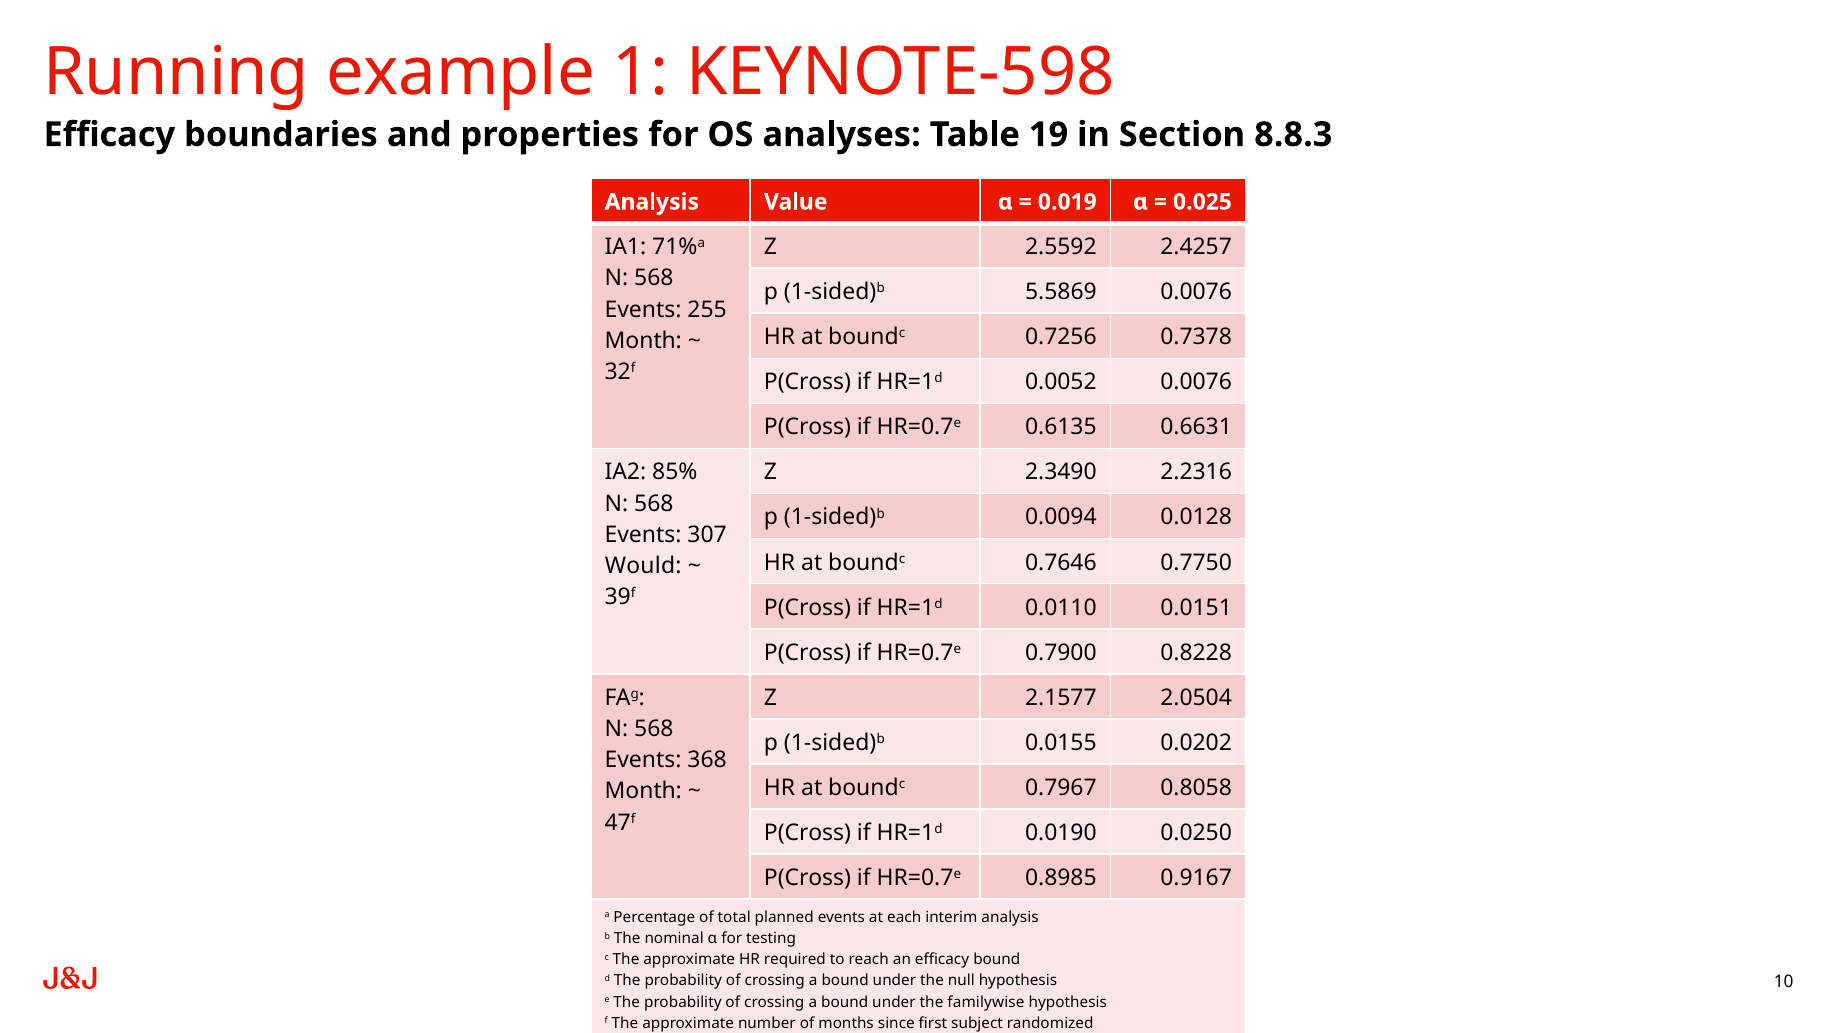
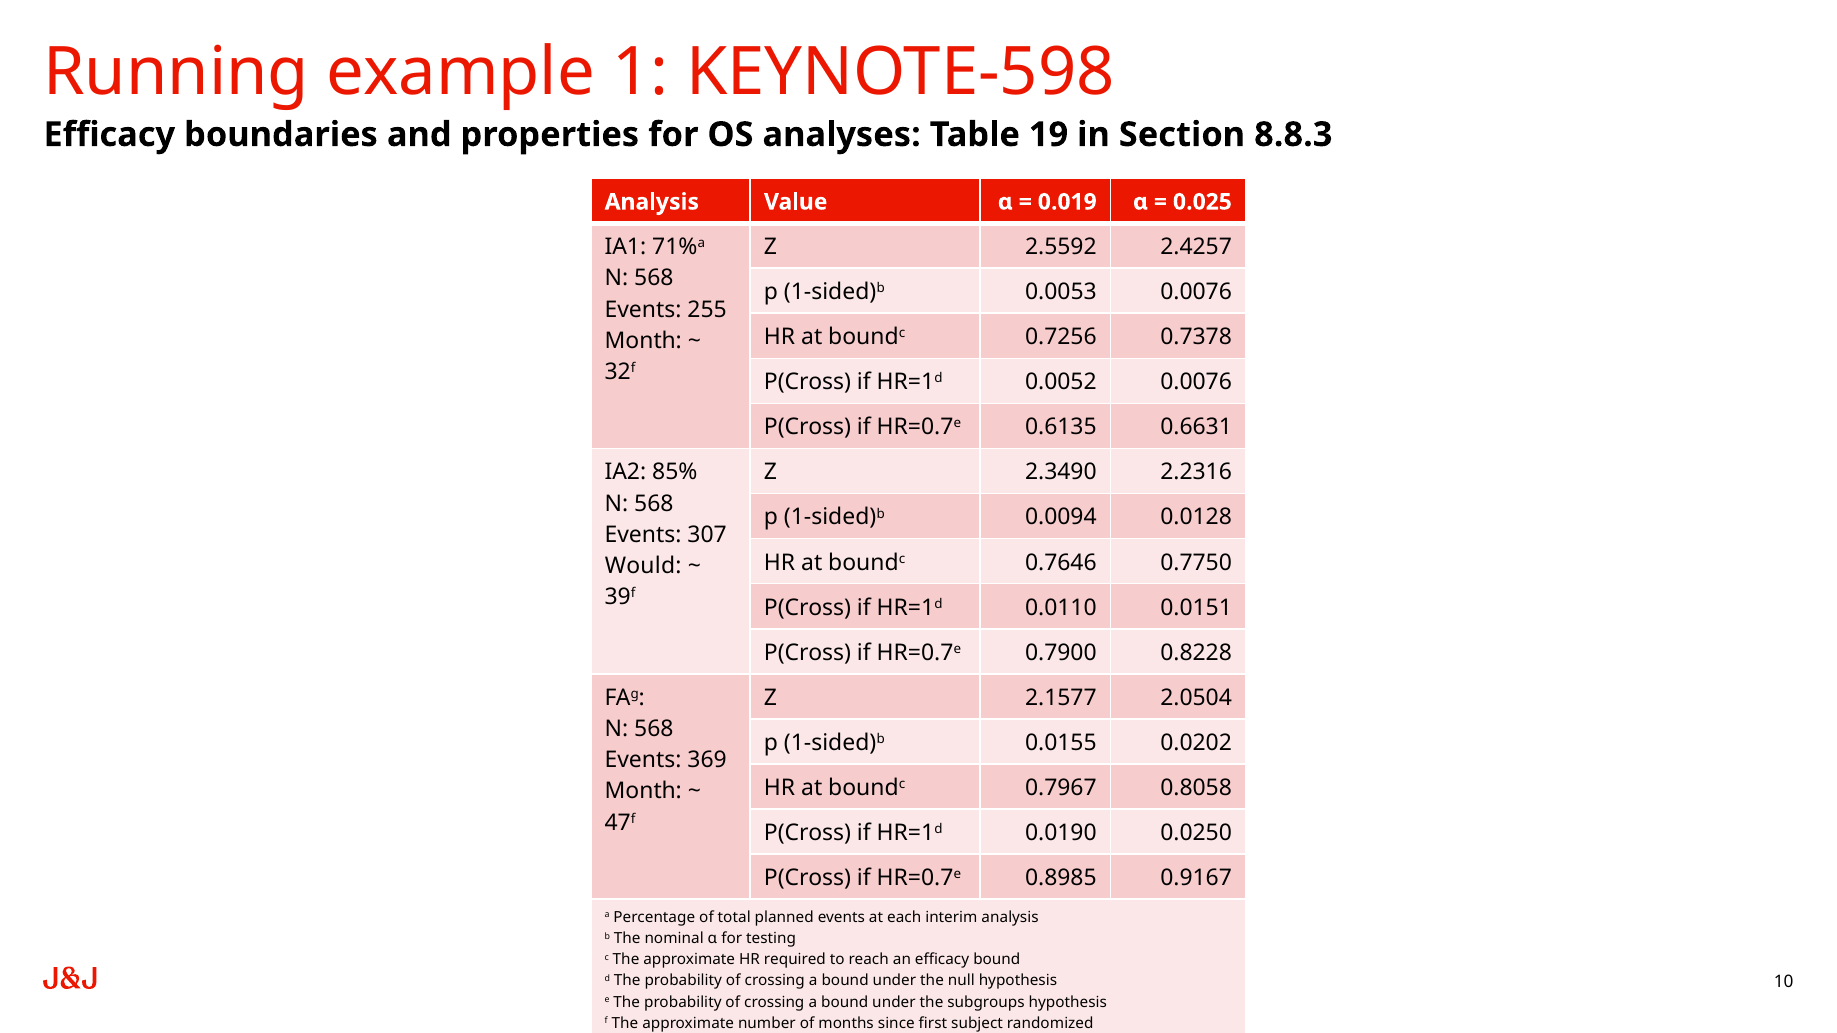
5.5869: 5.5869 -> 0.0053
368: 368 -> 369
familywise: familywise -> subgroups
